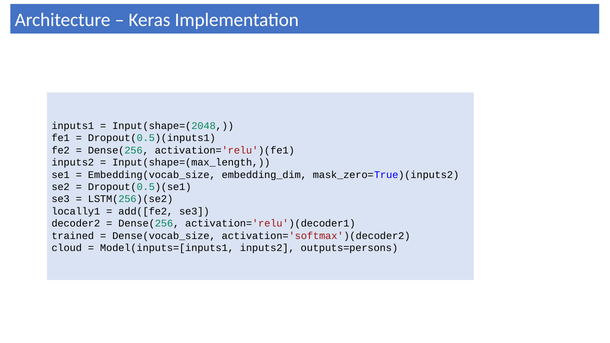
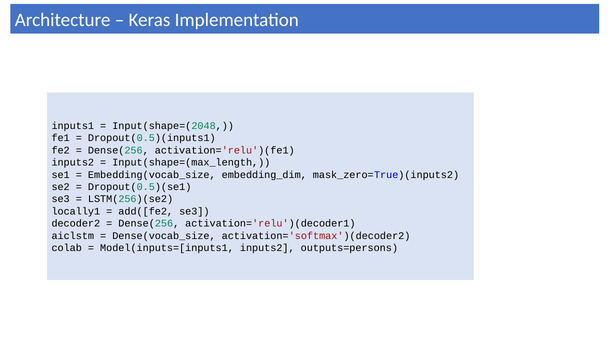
trained: trained -> aiclstm
cloud: cloud -> colab
